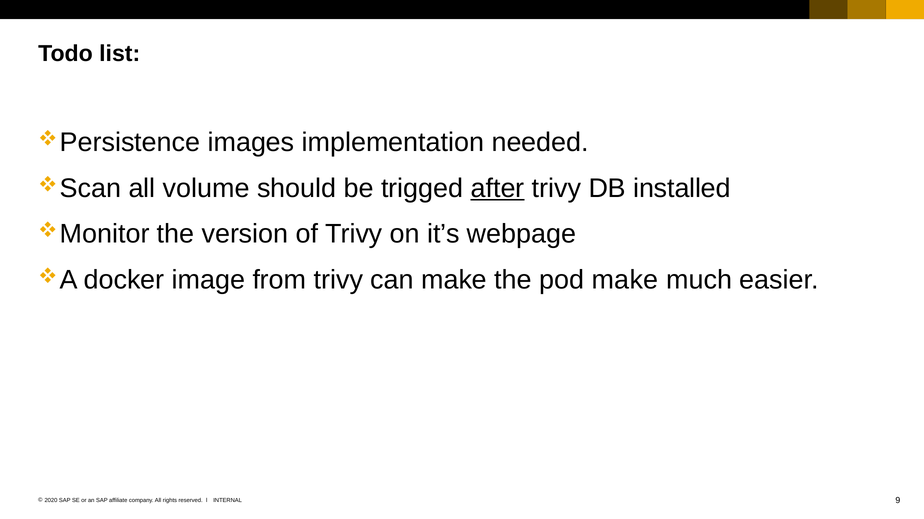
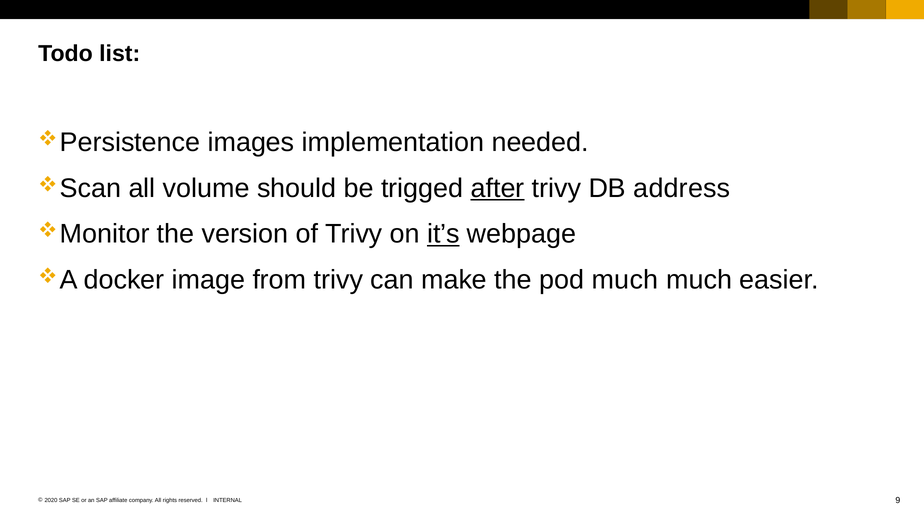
installed: installed -> address
it’s underline: none -> present
pod make: make -> much
